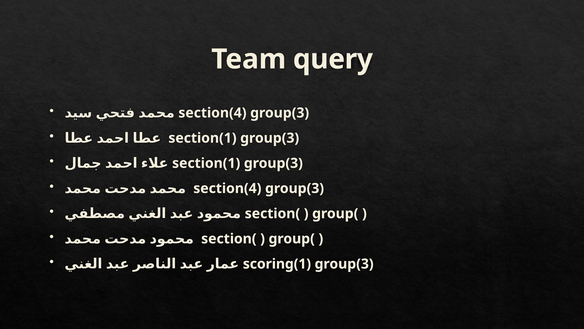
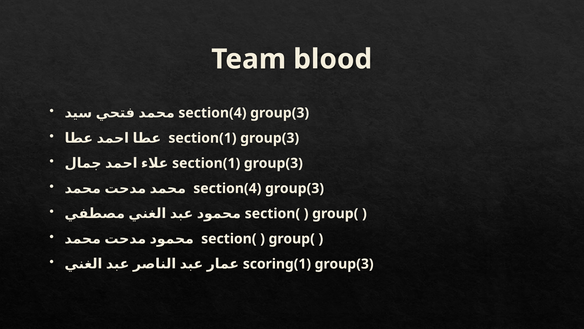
query: query -> blood
